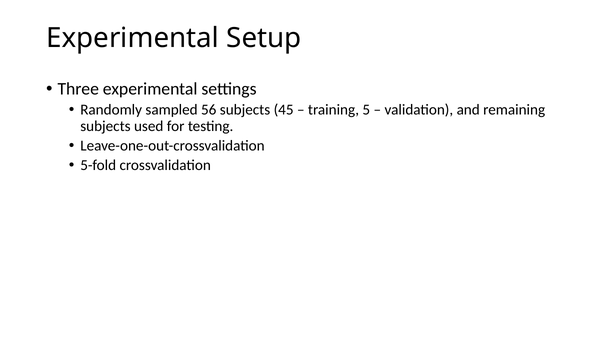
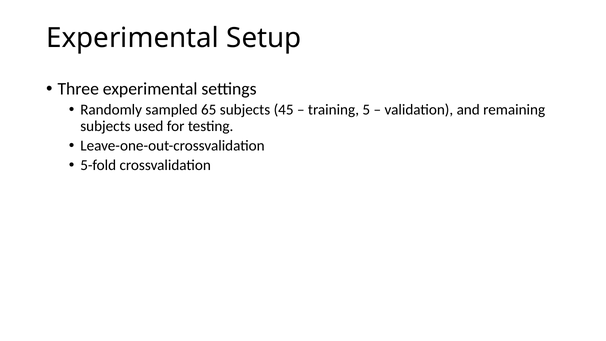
56: 56 -> 65
